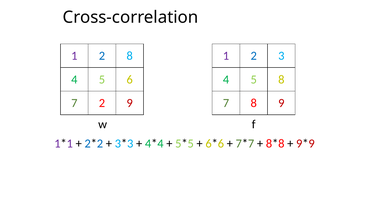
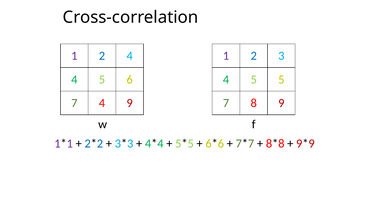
2 8: 8 -> 4
5 8: 8 -> 5
7 2: 2 -> 4
